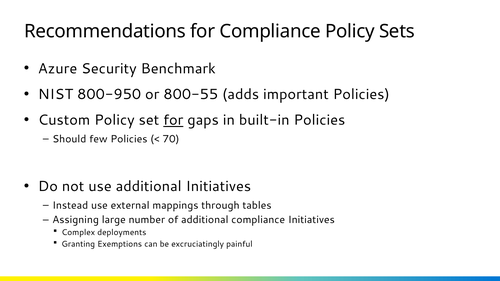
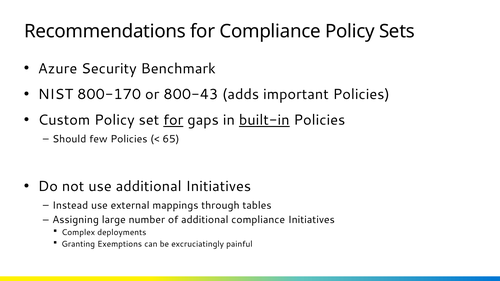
800-950: 800-950 -> 800-170
800-55: 800-55 -> 800-43
built-in underline: none -> present
70: 70 -> 65
